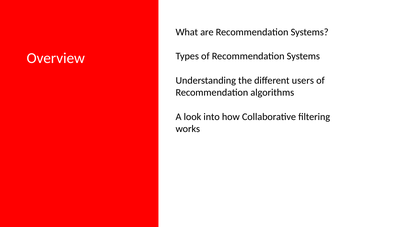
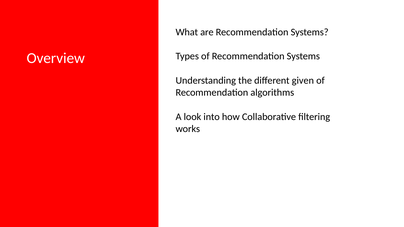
users: users -> given
